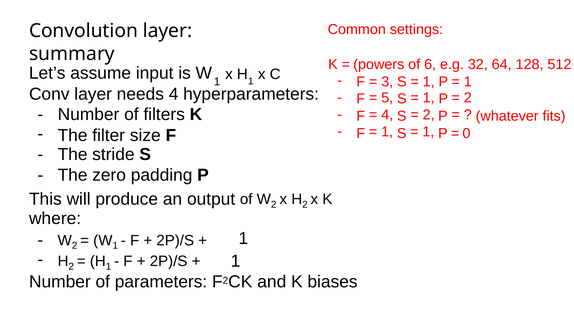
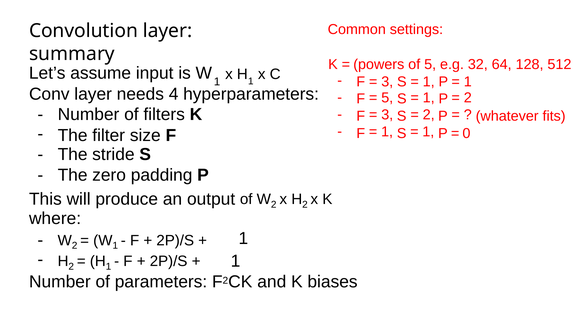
of 6: 6 -> 5
4 at (387, 115): 4 -> 3
